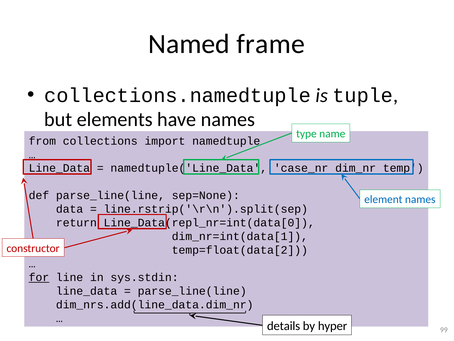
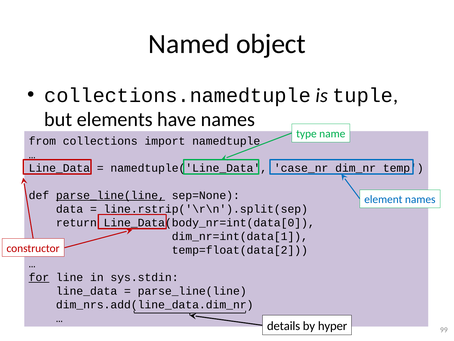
frame: frame -> object
parse_line(line at (110, 195) underline: none -> present
Line_Data(repl_nr=int(data[0: Line_Data(repl_nr=int(data[0 -> Line_Data(body_nr=int(data[0
